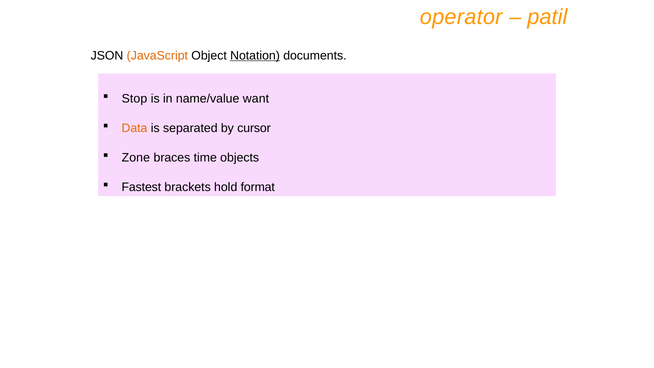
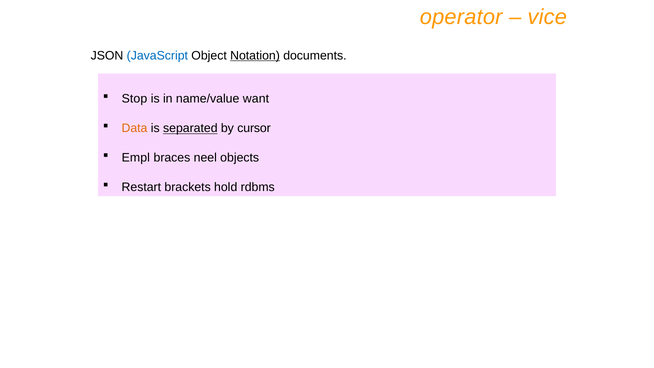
patil: patil -> vice
JavaScript colour: orange -> blue
separated underline: none -> present
Zone: Zone -> Empl
time: time -> neel
Fastest: Fastest -> Restart
format: format -> rdbms
